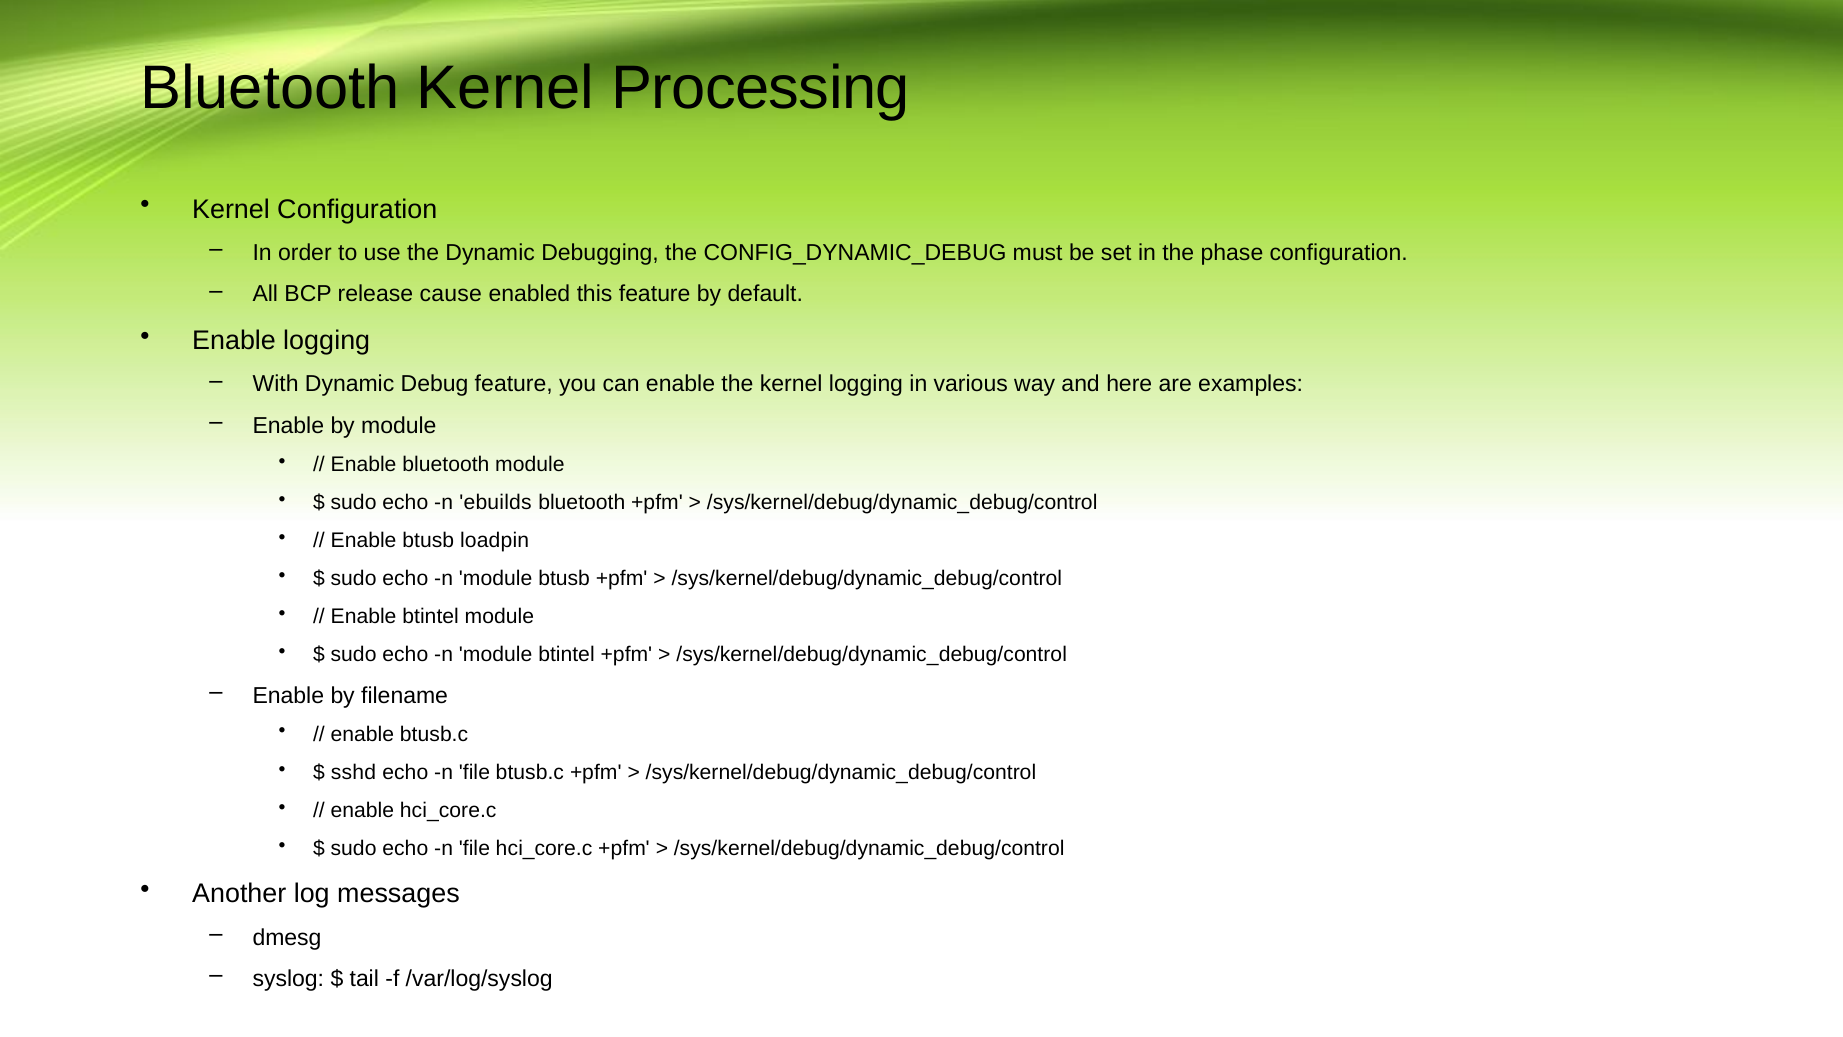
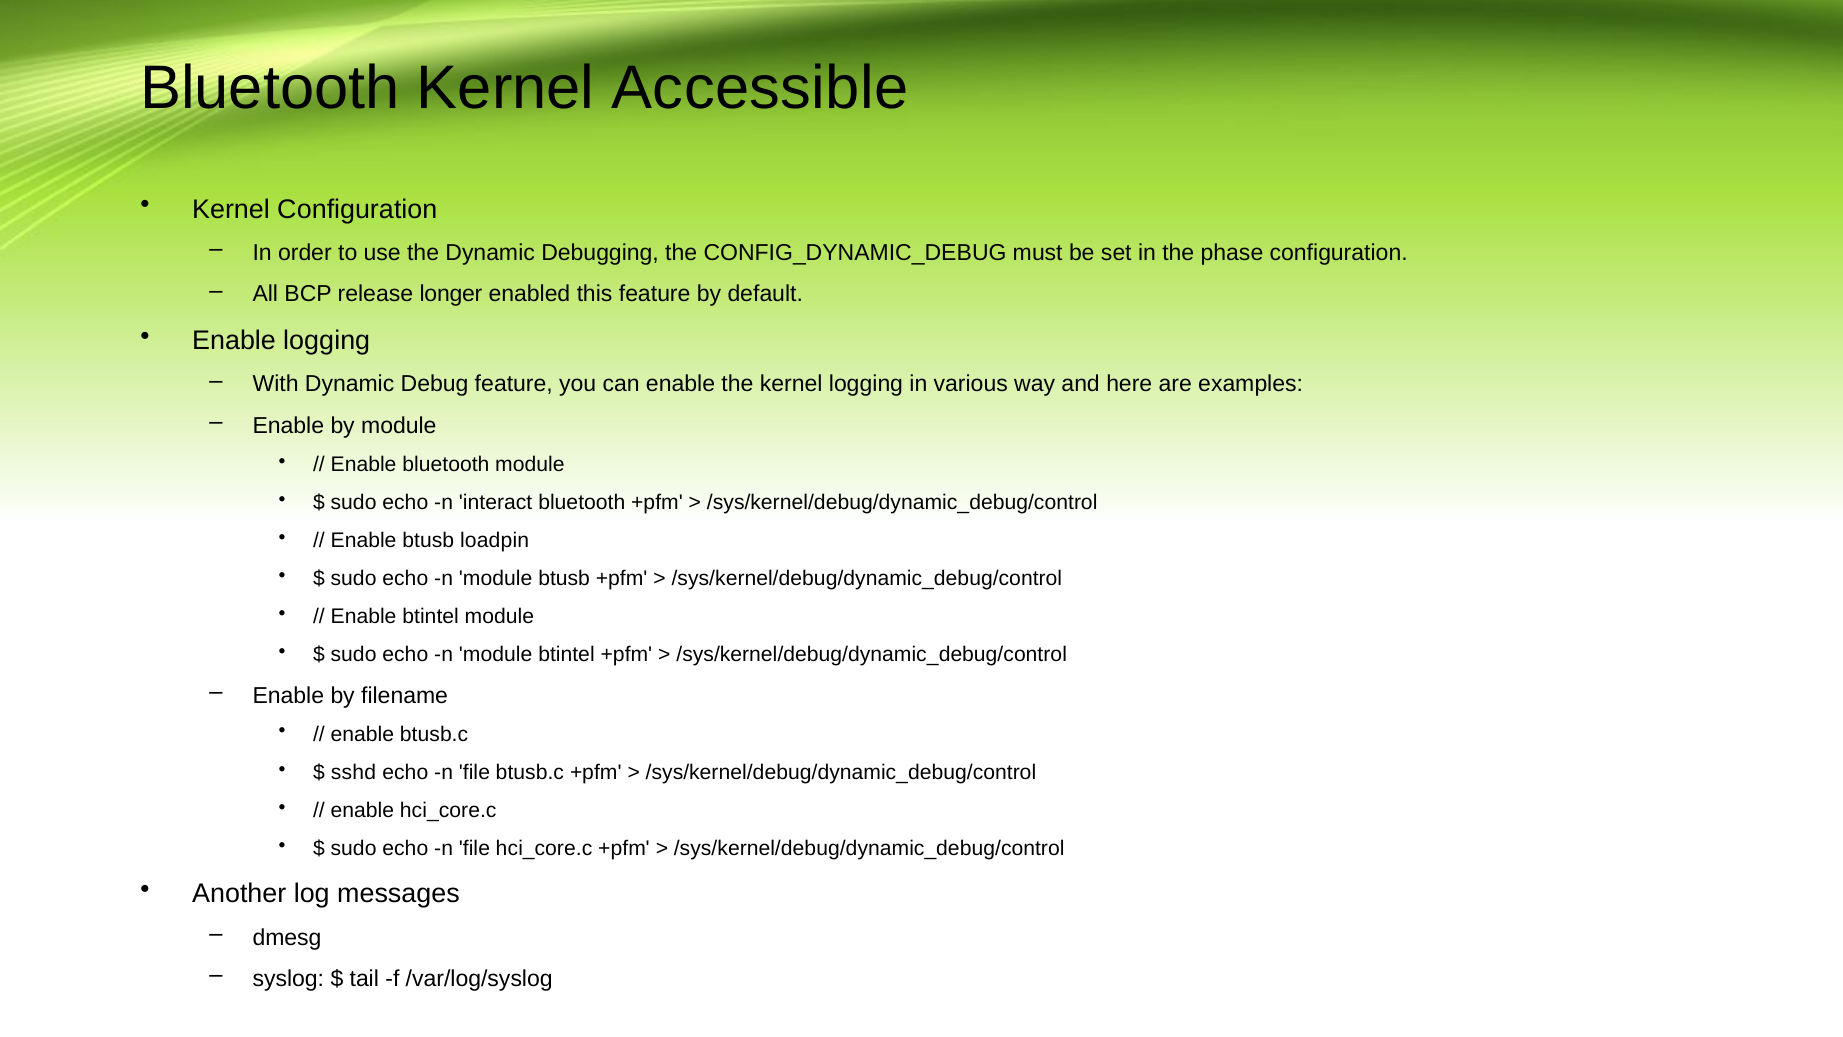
Processing: Processing -> Accessible
cause: cause -> longer
ebuilds: ebuilds -> interact
